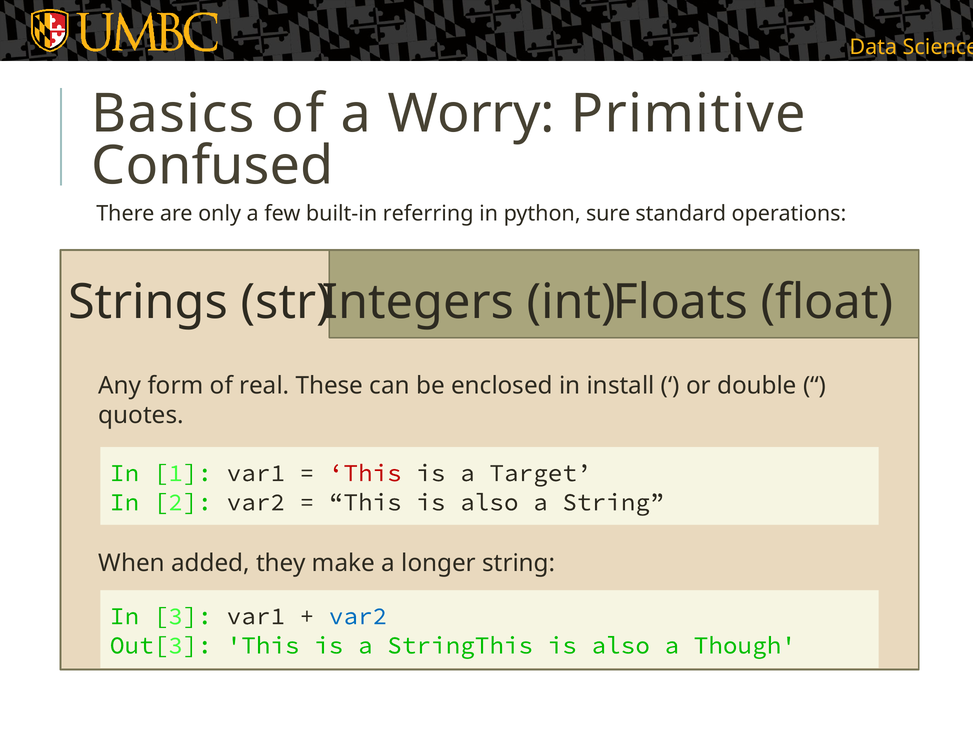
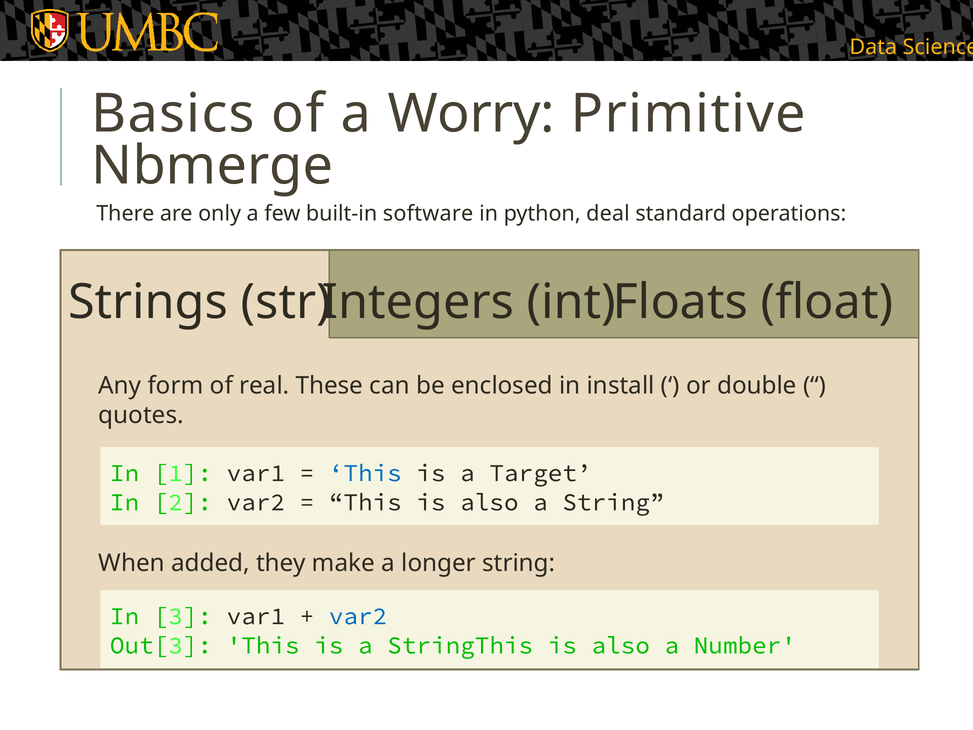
Confused: Confused -> Nbmerge
referring: referring -> software
sure: sure -> deal
This at (365, 473) colour: red -> blue
Though: Though -> Number
